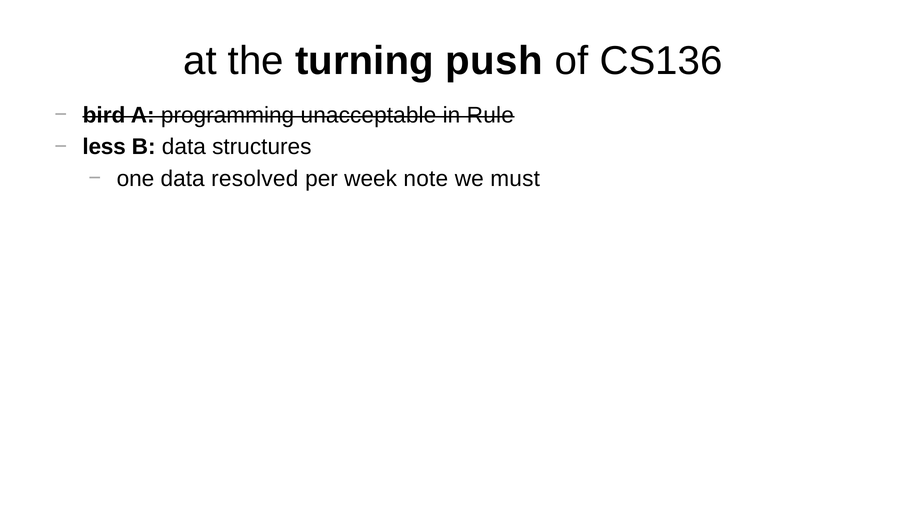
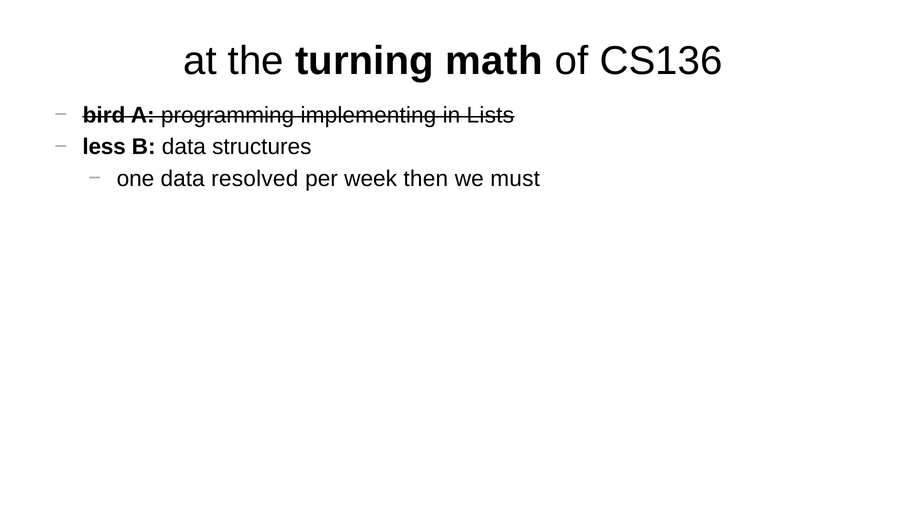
push: push -> math
unacceptable: unacceptable -> implementing
Rule: Rule -> Lists
note: note -> then
